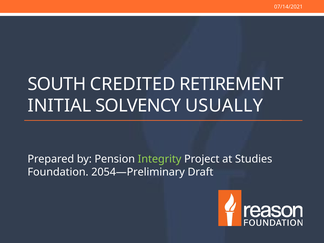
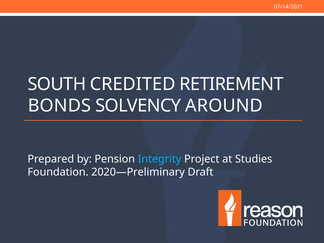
INITIAL: INITIAL -> BONDS
USUALLY: USUALLY -> AROUND
Integrity colour: light green -> light blue
2054—Preliminary: 2054—Preliminary -> 2020—Preliminary
